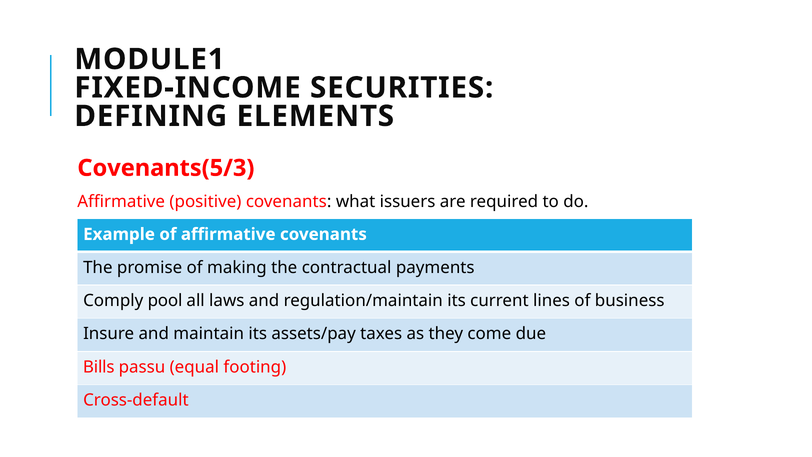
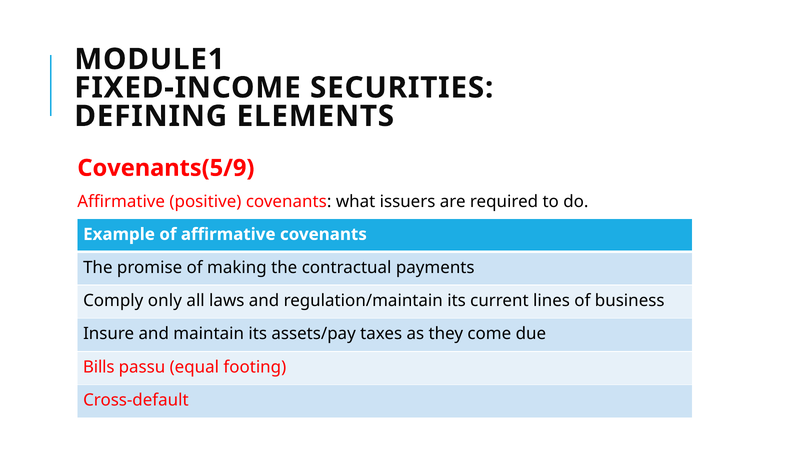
Covenants(5/3: Covenants(5/3 -> Covenants(5/9
pool: pool -> only
